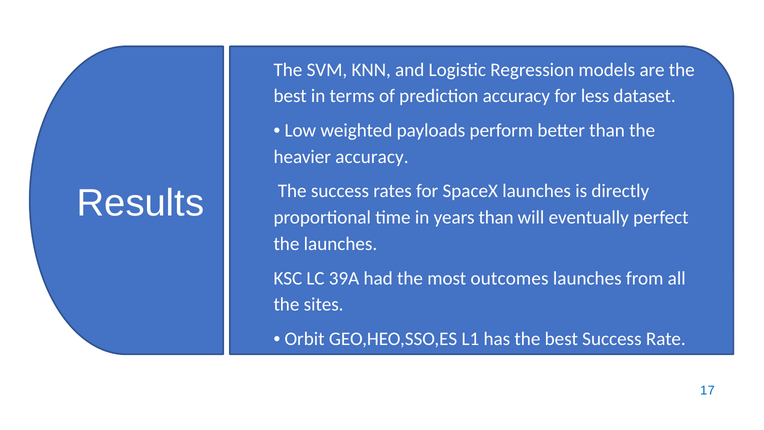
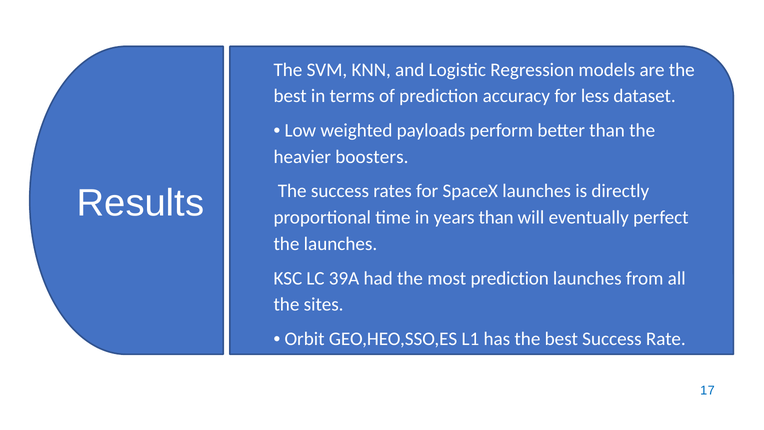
heavier accuracy: accuracy -> boosters
most outcomes: outcomes -> prediction
